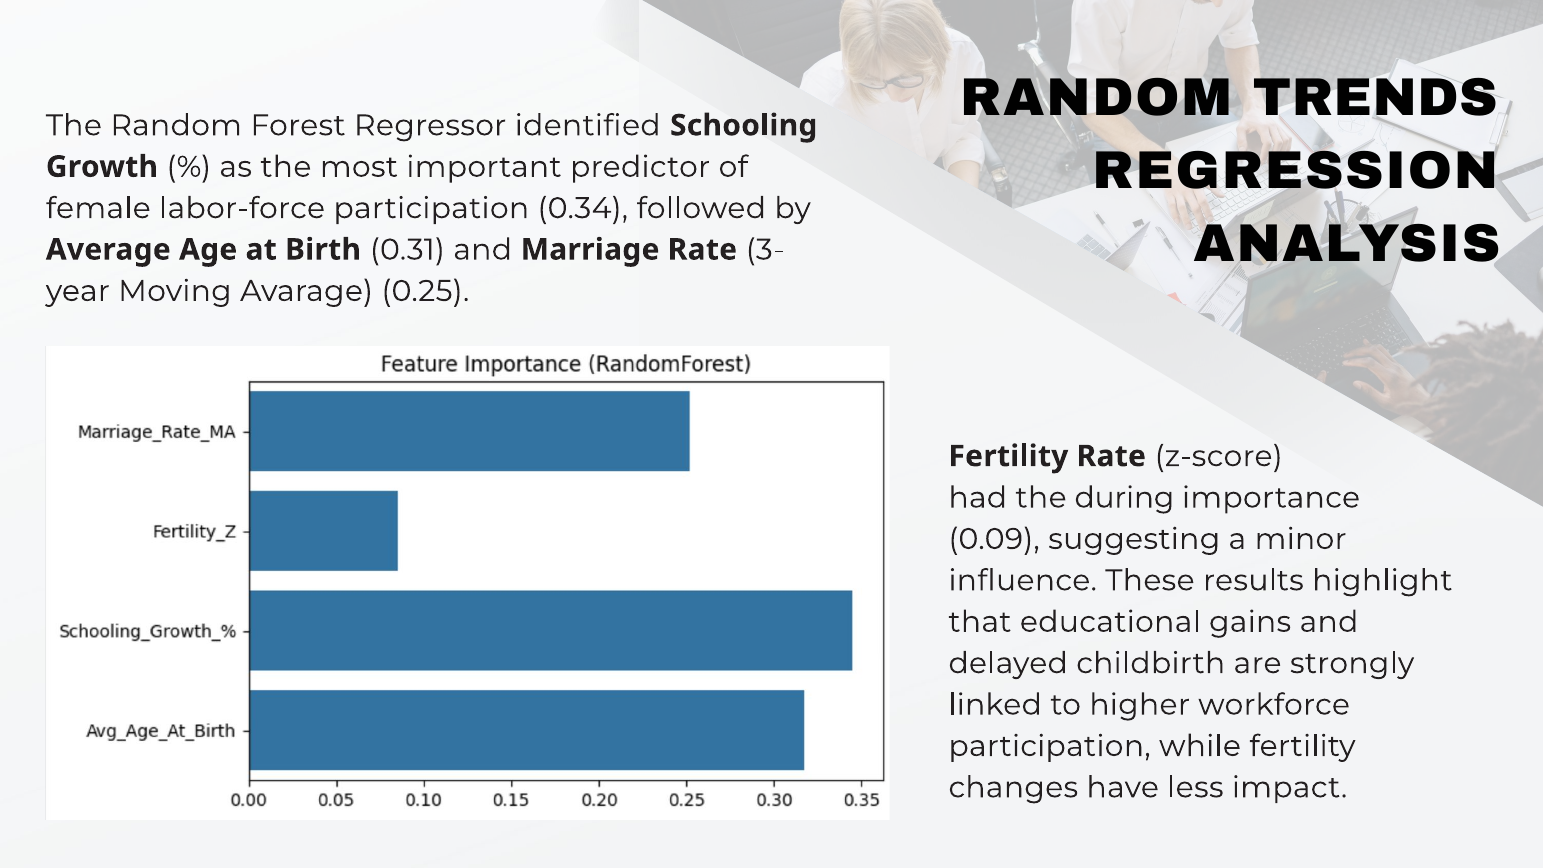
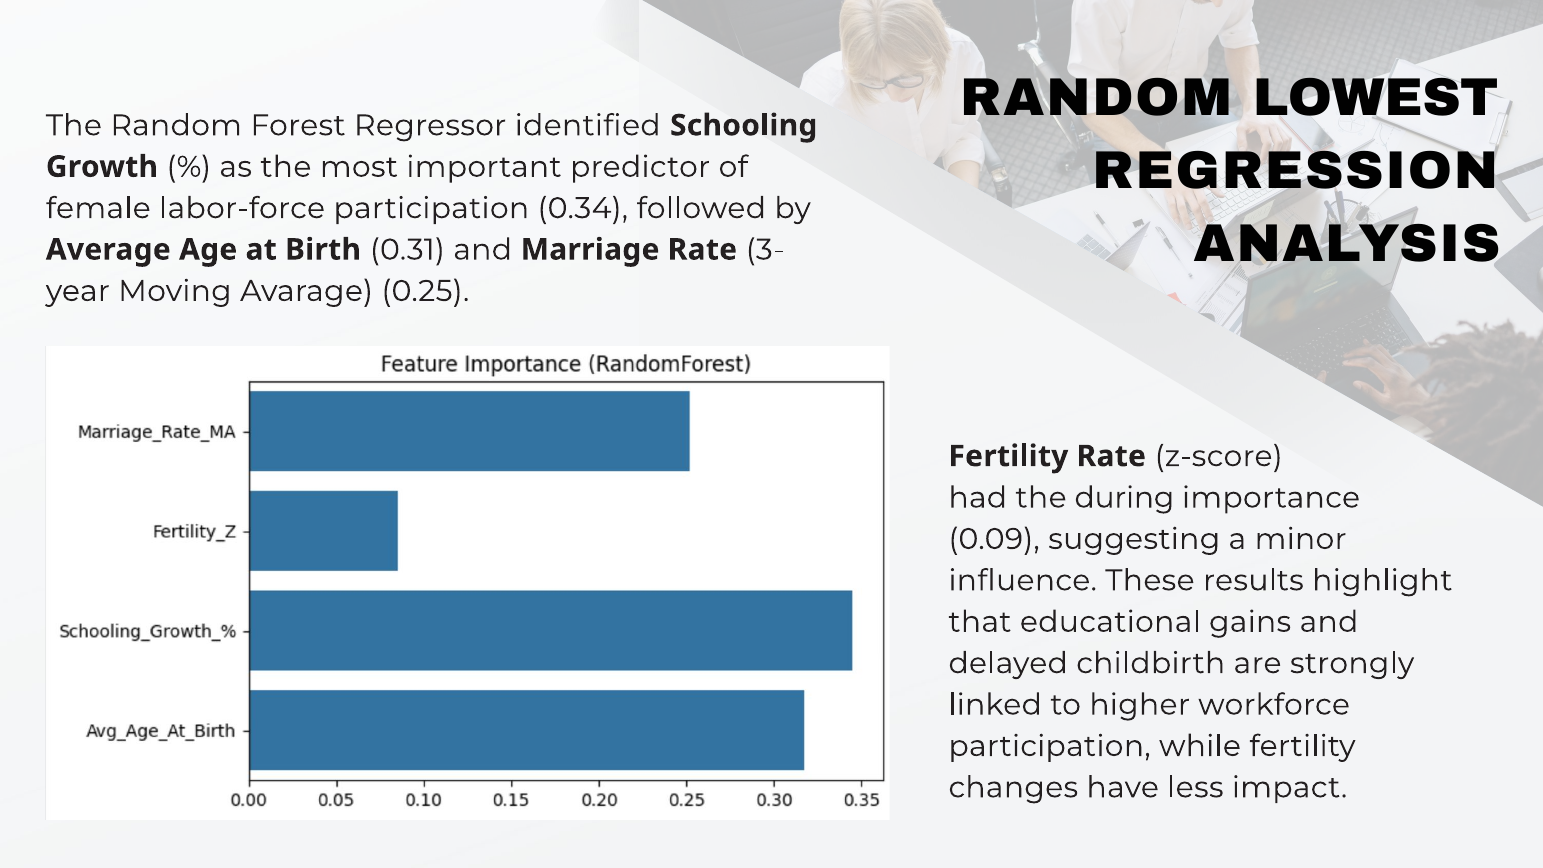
TRENDS: TRENDS -> LOWEST
